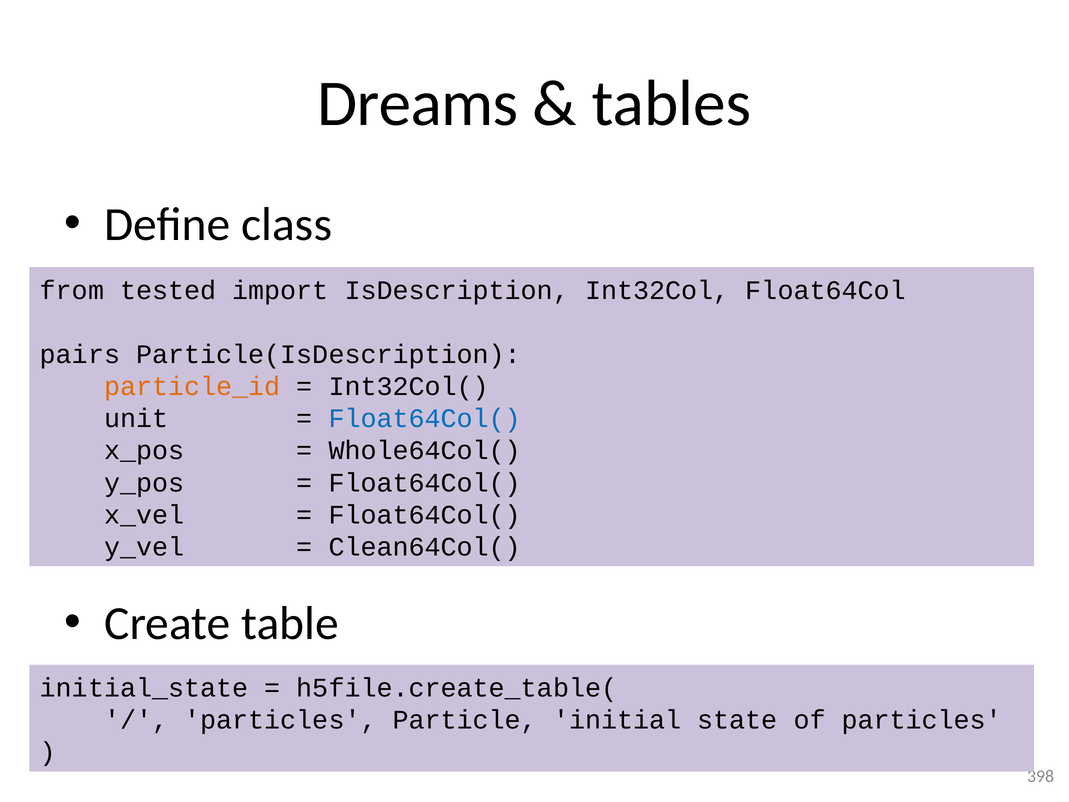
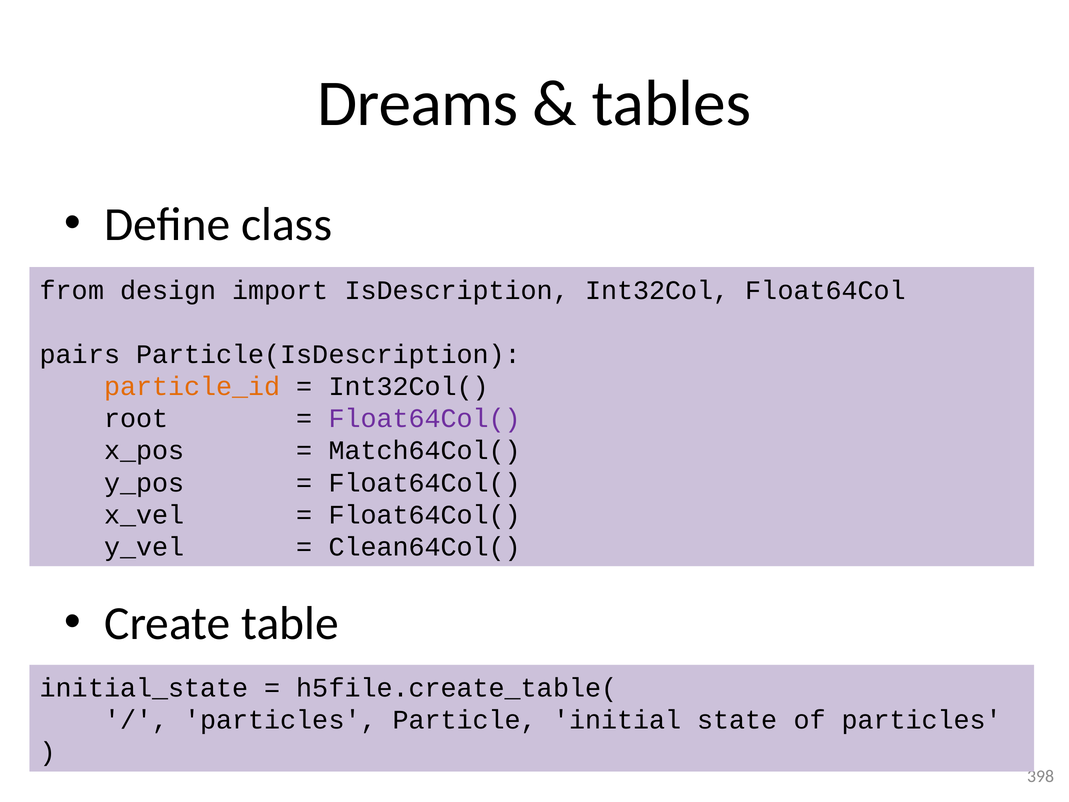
tested: tested -> design
unit: unit -> root
Float64Col( at (425, 418) colour: blue -> purple
Whole64Col(: Whole64Col( -> Match64Col(
